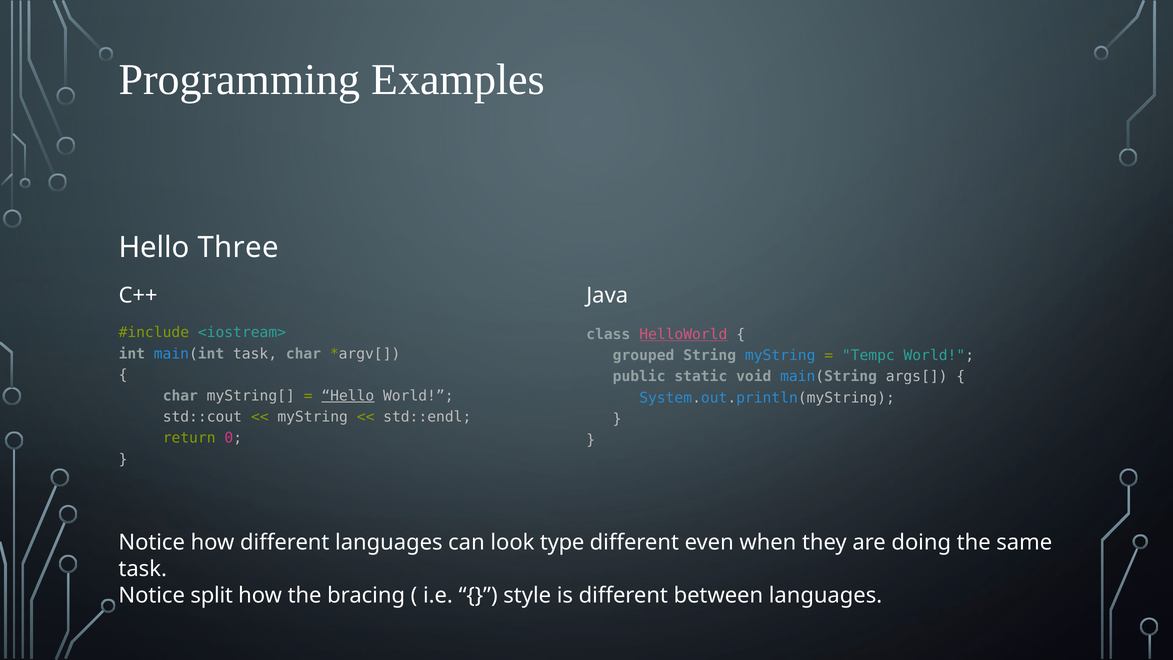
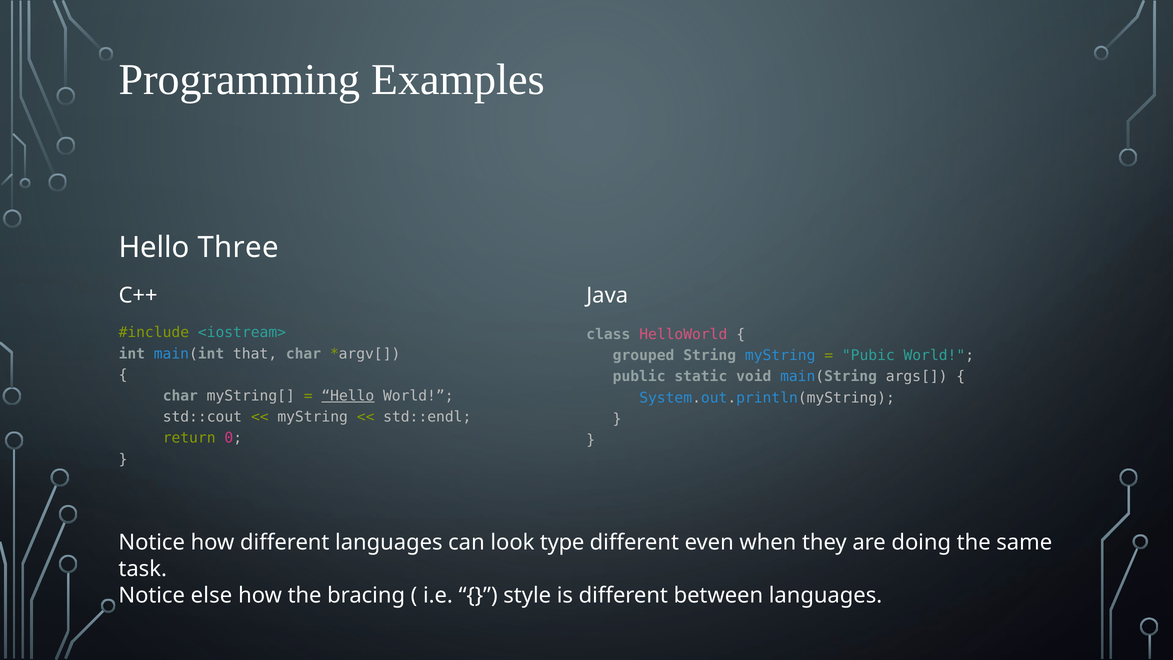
HelloWorld underline: present -> none
main(int task: task -> that
Tempc: Tempc -> Pubic
split: split -> else
